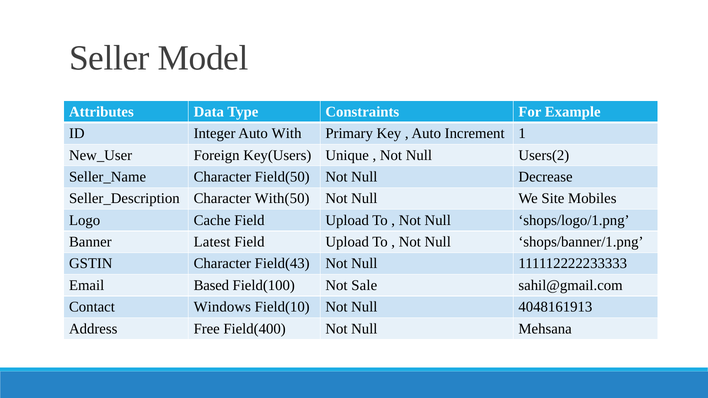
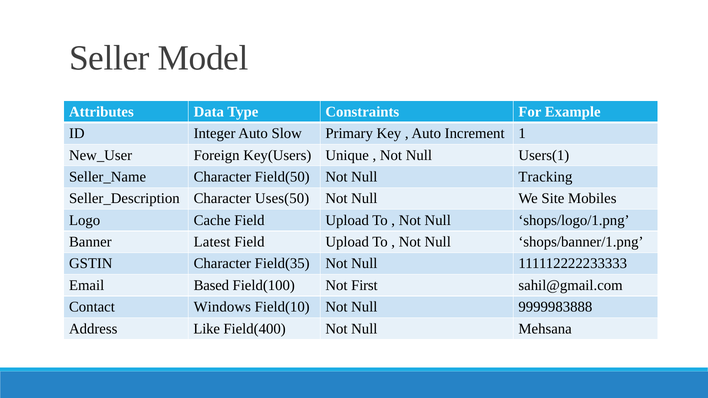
With: With -> Slow
Users(2: Users(2 -> Users(1
Decrease: Decrease -> Tracking
With(50: With(50 -> Uses(50
Field(43: Field(43 -> Field(35
Sale: Sale -> First
4048161913: 4048161913 -> 9999983888
Free: Free -> Like
